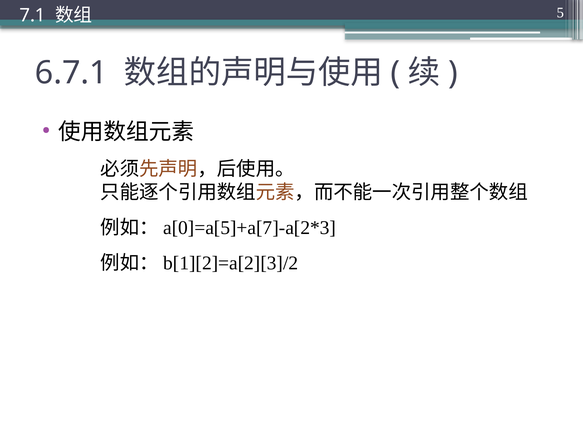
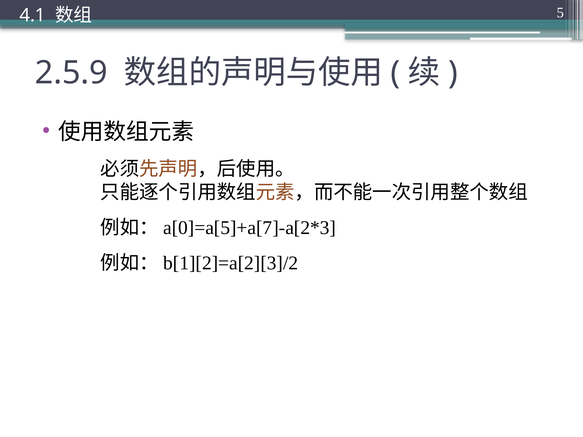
7.1: 7.1 -> 4.1
6.7.1: 6.7.1 -> 2.5.9
